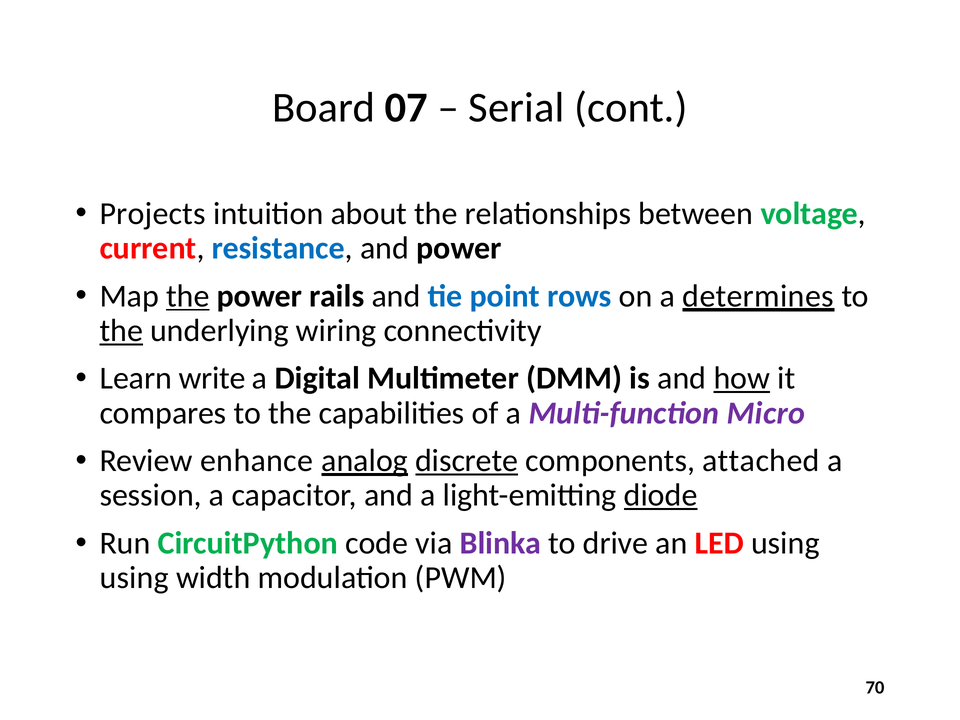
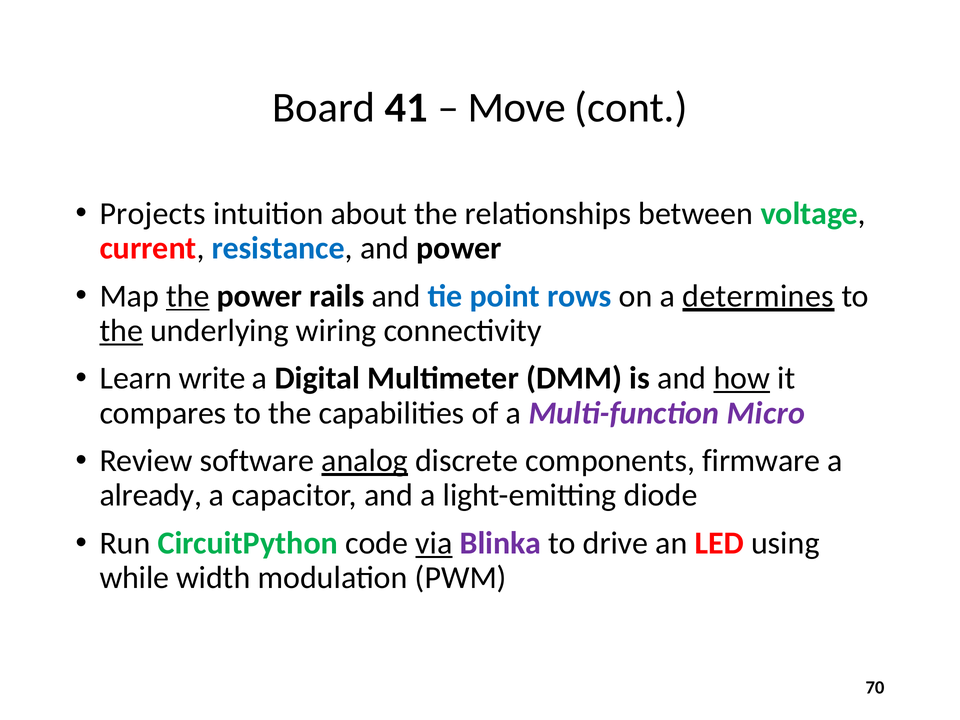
07: 07 -> 41
Serial: Serial -> Move
enhance: enhance -> software
discrete underline: present -> none
attached: attached -> firmware
session: session -> already
diode underline: present -> none
via underline: none -> present
using at (134, 578): using -> while
